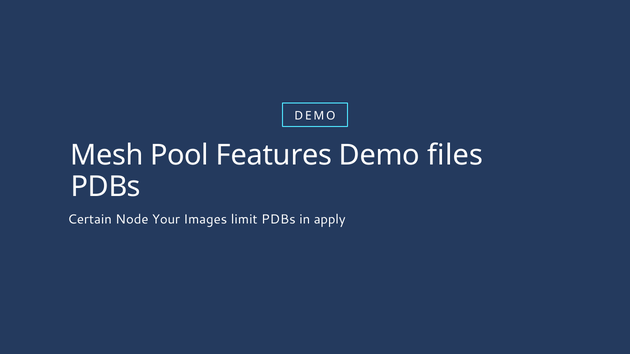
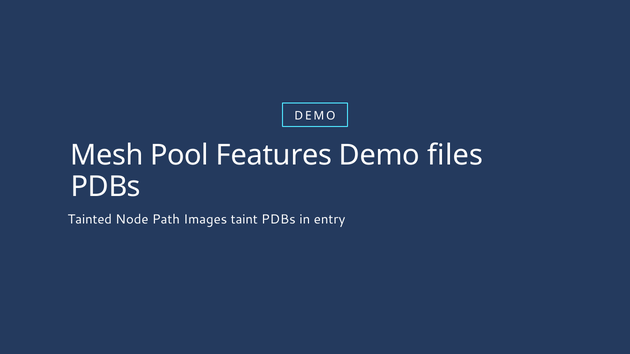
Certain: Certain -> Tainted
Your: Your -> Path
limit: limit -> taint
apply: apply -> entry
